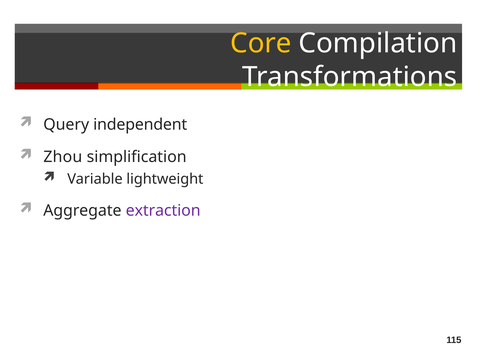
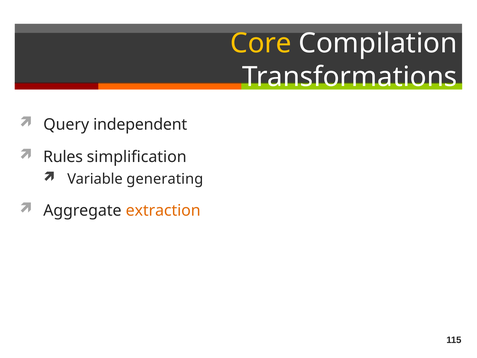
Zhou: Zhou -> Rules
lightweight: lightweight -> generating
extraction colour: purple -> orange
